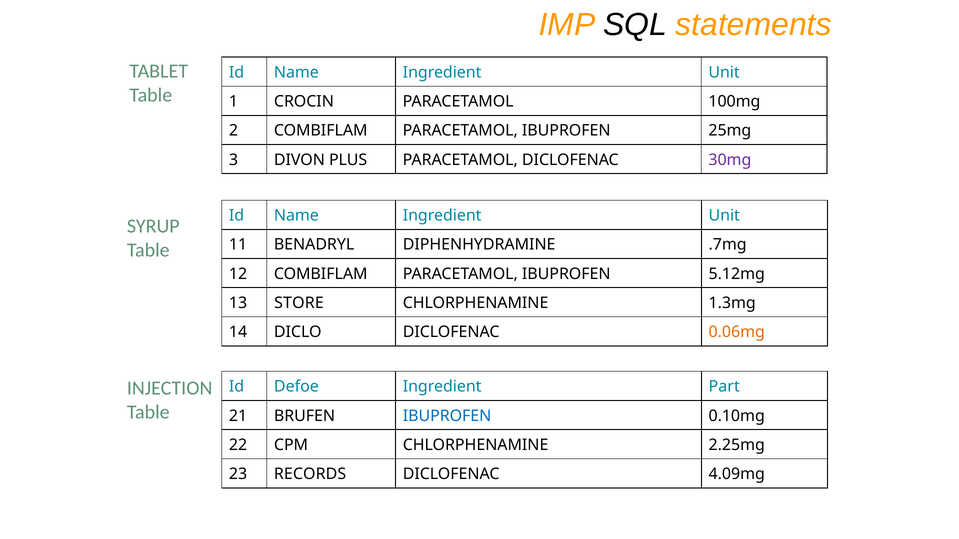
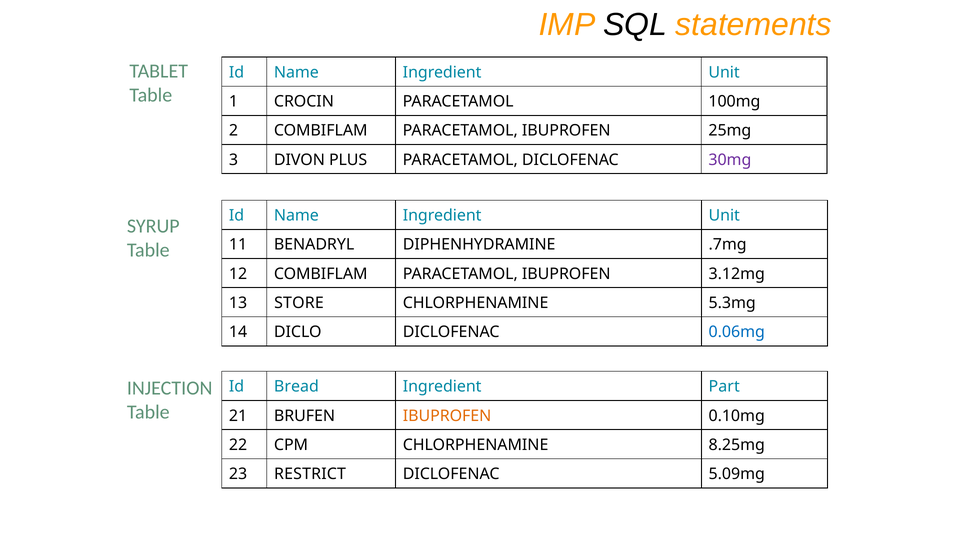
5.12mg: 5.12mg -> 3.12mg
1.3mg: 1.3mg -> 5.3mg
0.06mg colour: orange -> blue
Defoe: Defoe -> Bread
IBUPROFEN at (447, 416) colour: blue -> orange
2.25mg: 2.25mg -> 8.25mg
RECORDS: RECORDS -> RESTRICT
4.09mg: 4.09mg -> 5.09mg
